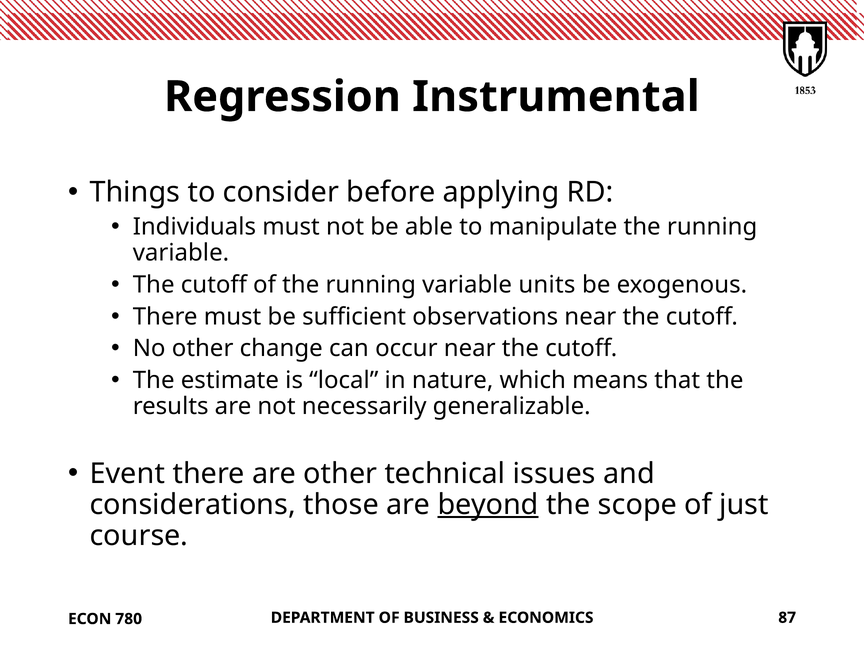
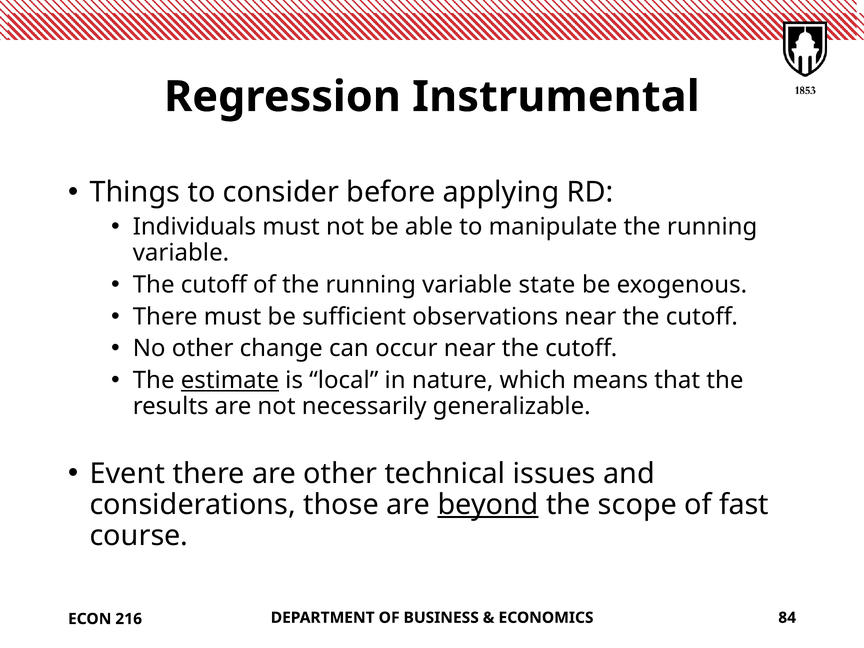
units: units -> state
estimate underline: none -> present
just: just -> fast
87: 87 -> 84
780: 780 -> 216
